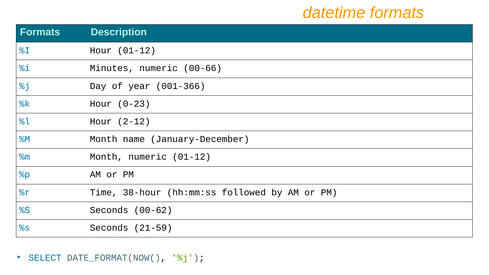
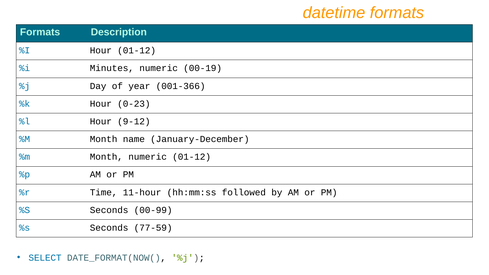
00-66: 00-66 -> 00-19
2-12: 2-12 -> 9-12
38-hour: 38-hour -> 11-hour
00-62: 00-62 -> 00-99
21-59: 21-59 -> 77-59
